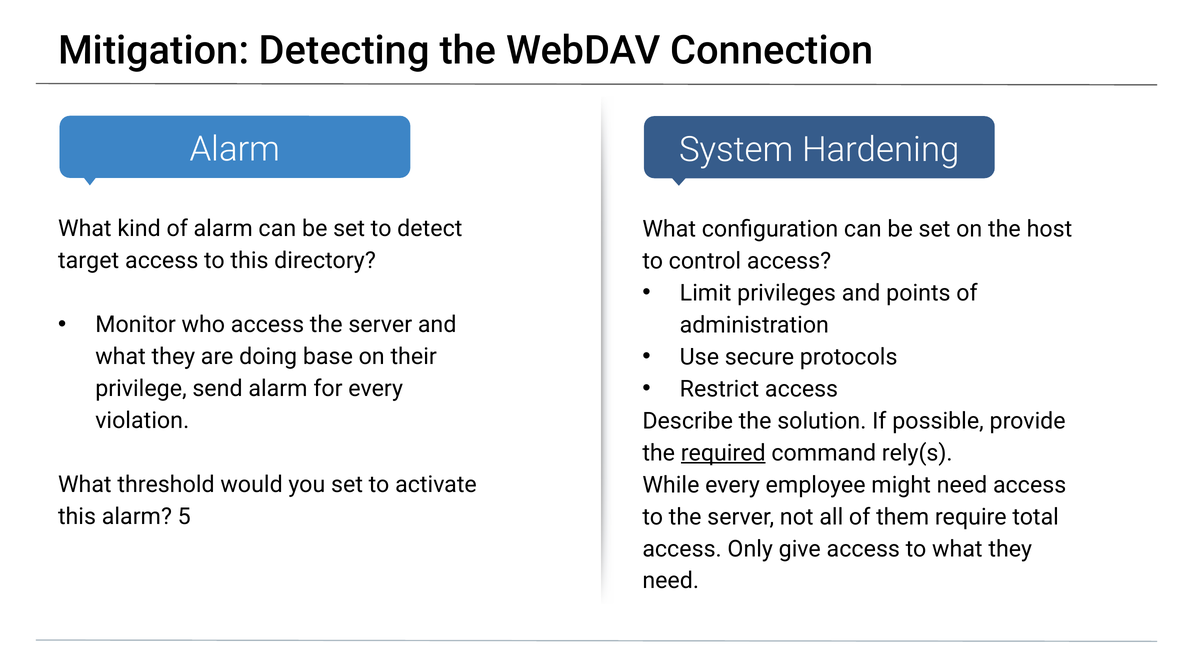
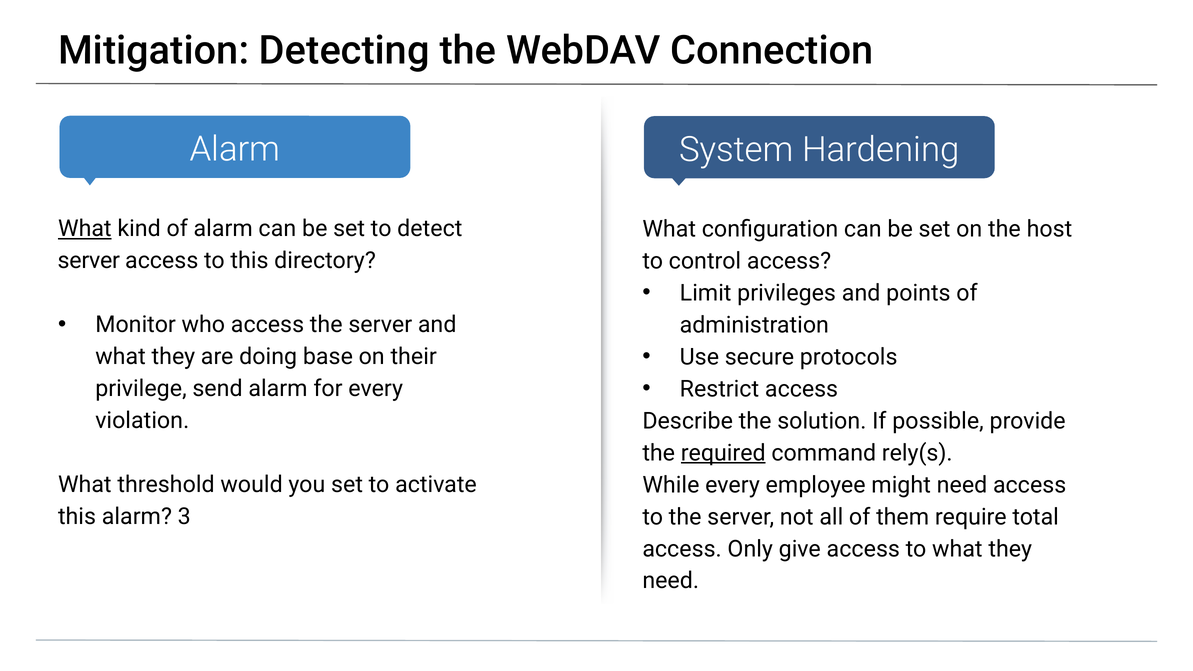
What at (85, 229) underline: none -> present
target at (89, 261): target -> server
5: 5 -> 3
